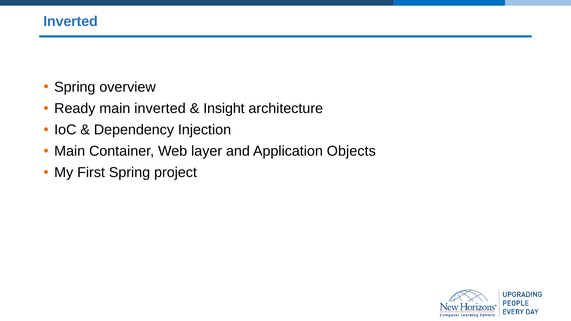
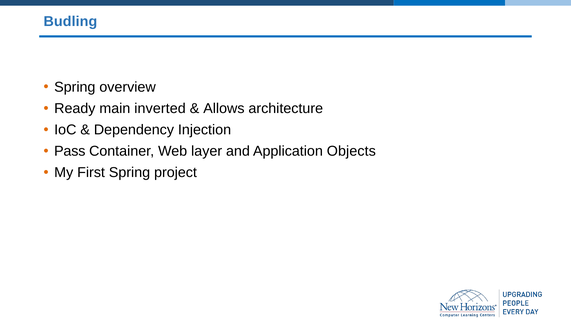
Inverted at (71, 22): Inverted -> Budling
Insight: Insight -> Allows
Main at (70, 151): Main -> Pass
